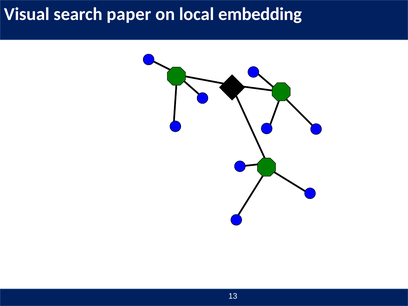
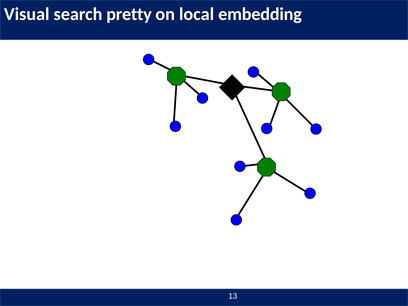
paper: paper -> pretty
